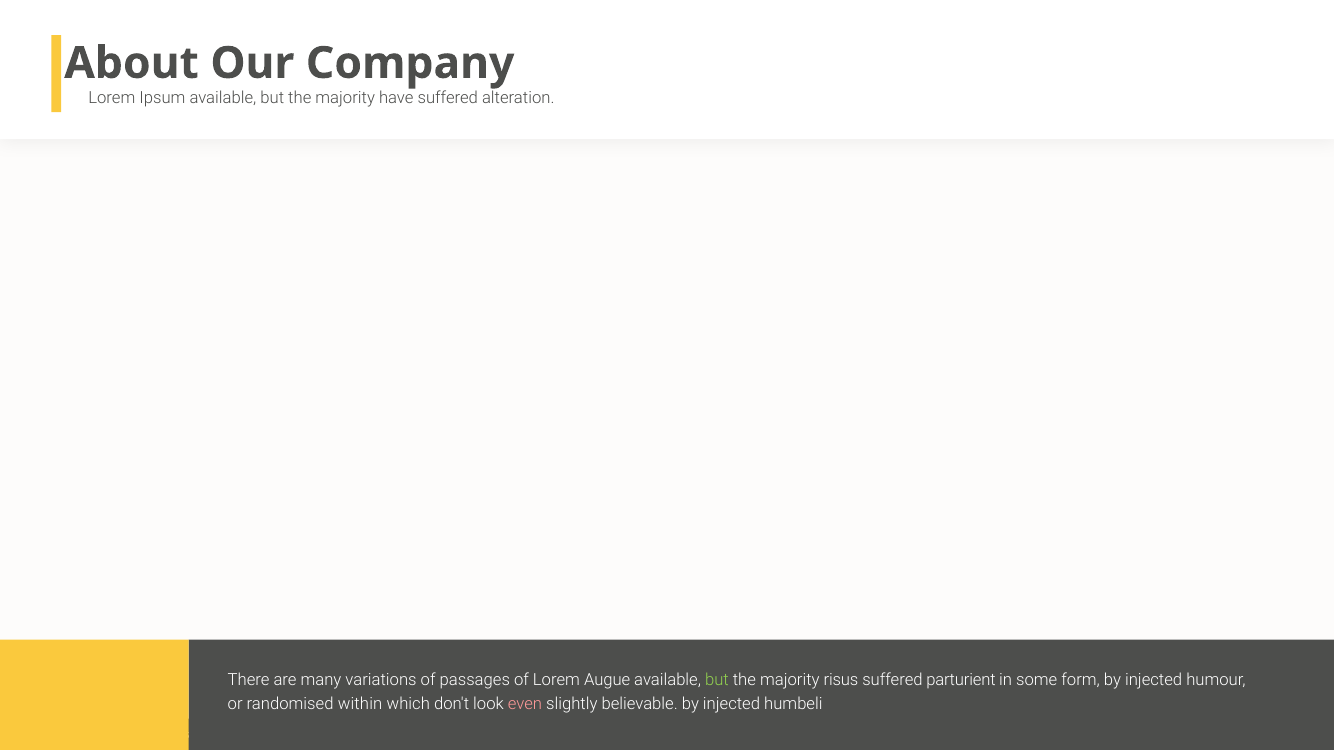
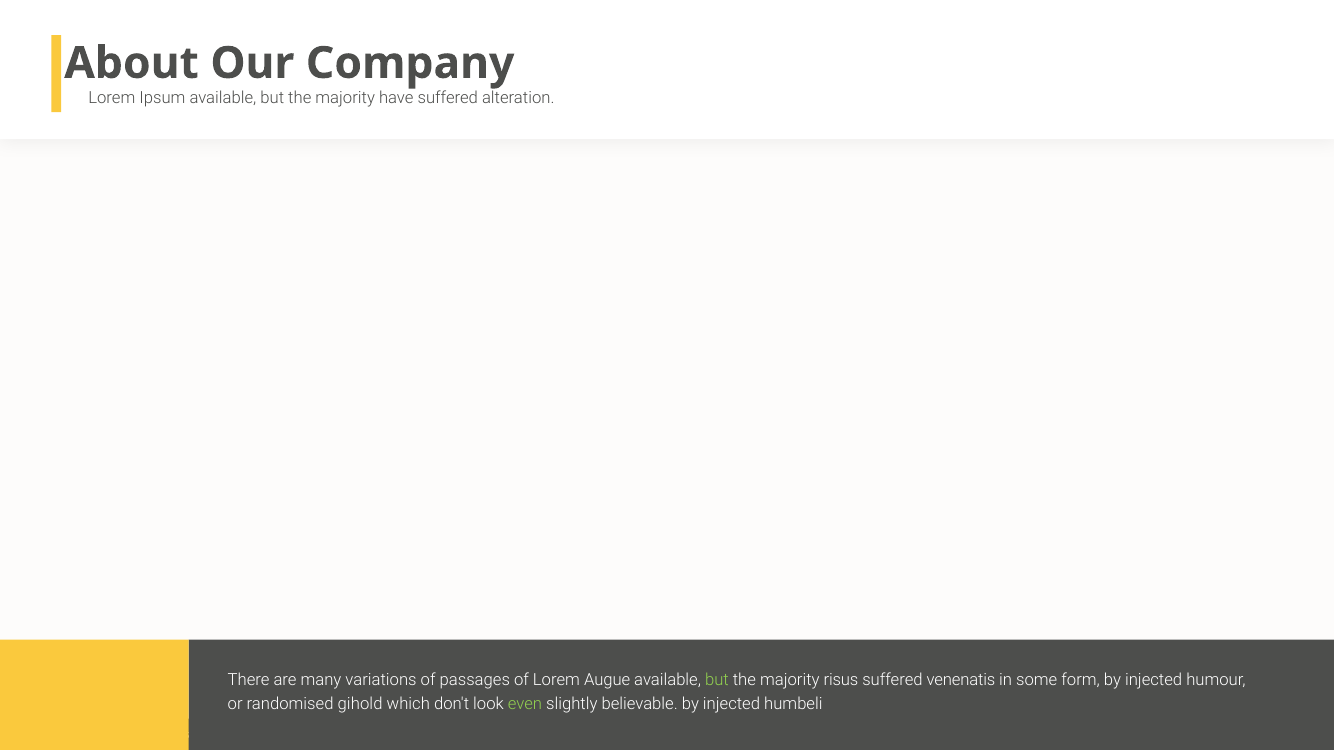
parturient: parturient -> venenatis
within: within -> gihold
even colour: pink -> light green
